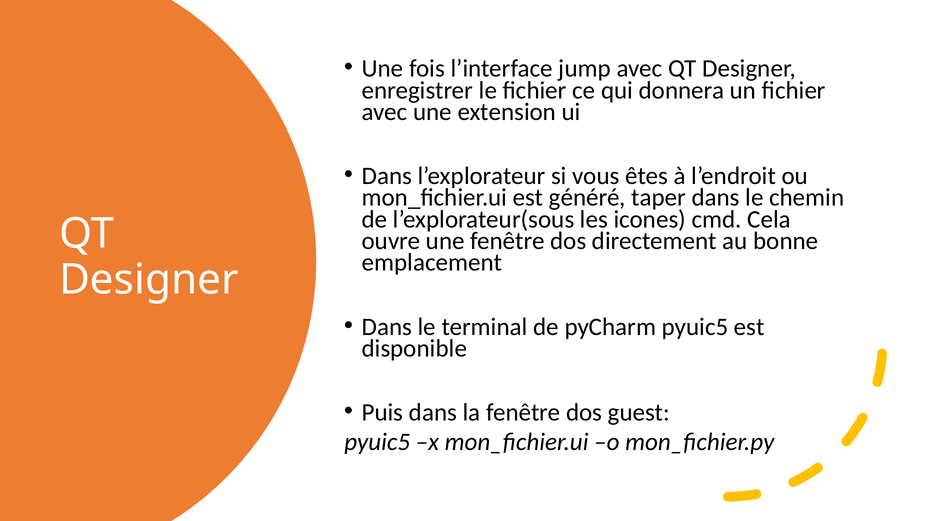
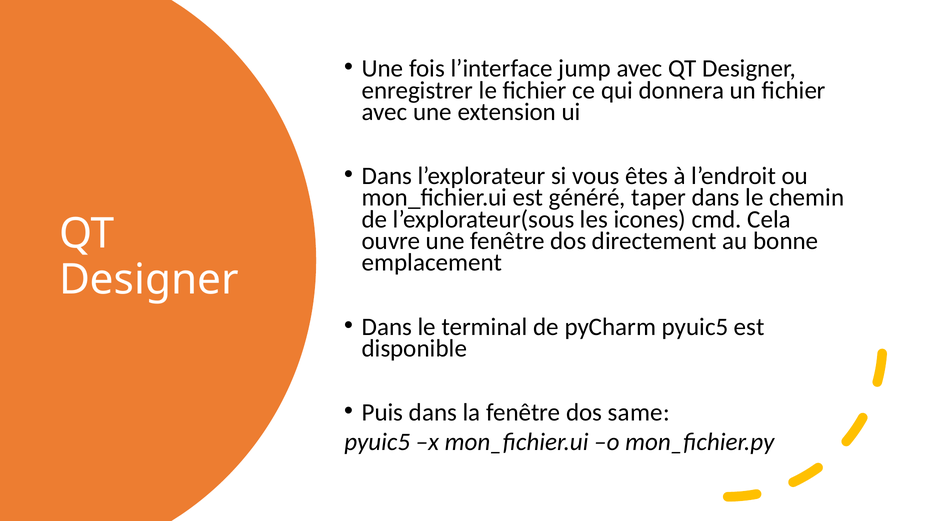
guest: guest -> same
